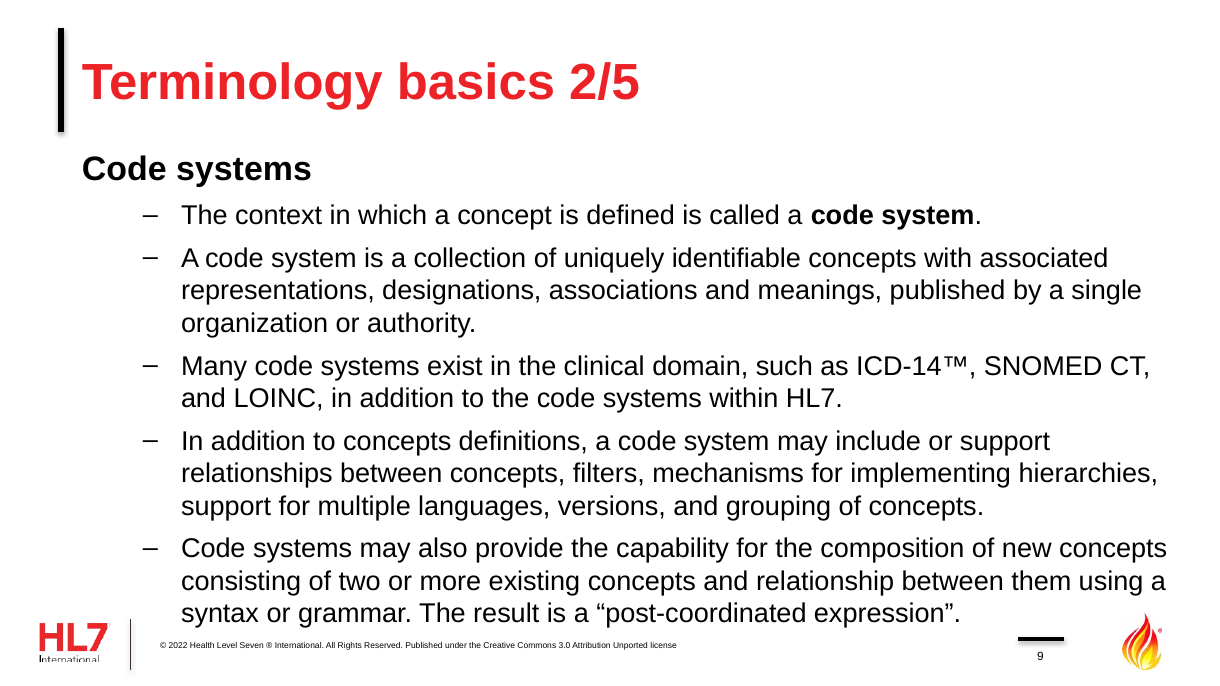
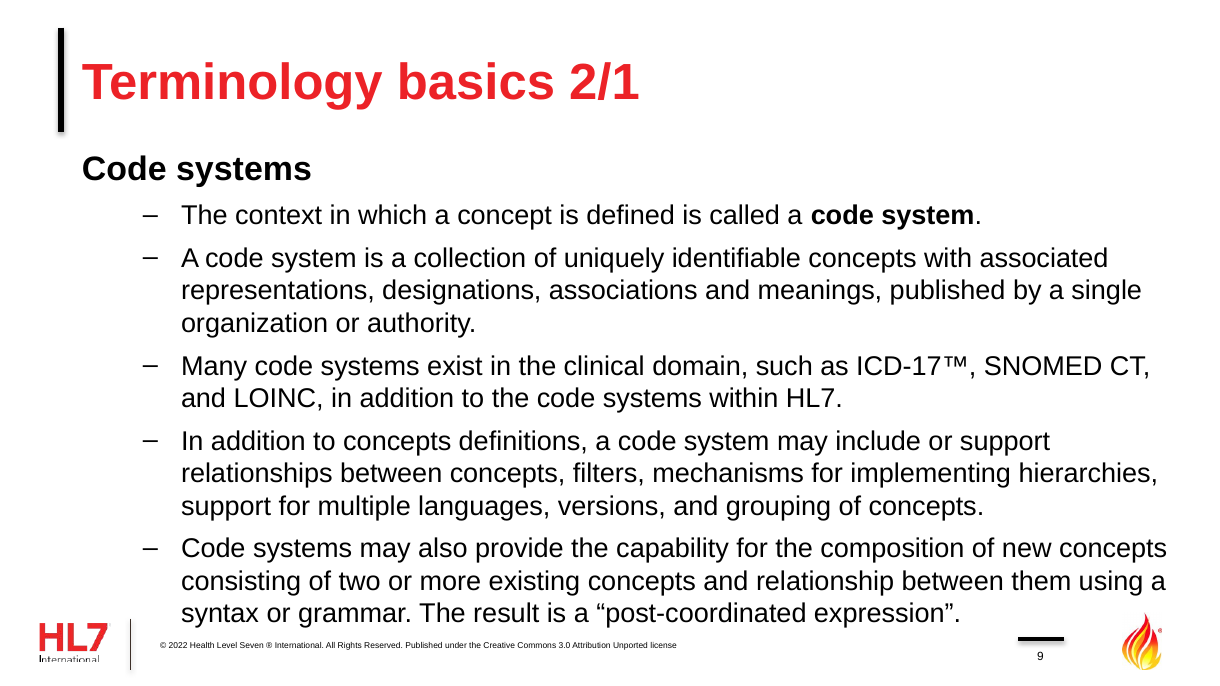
2/5: 2/5 -> 2/1
ICD-14™: ICD-14™ -> ICD-17™
